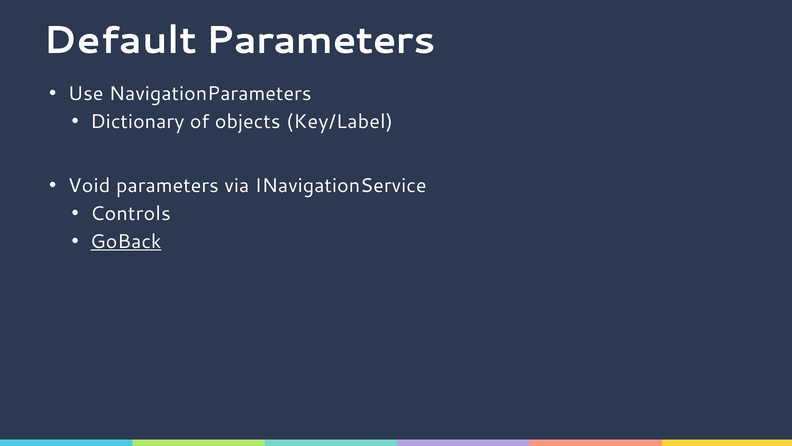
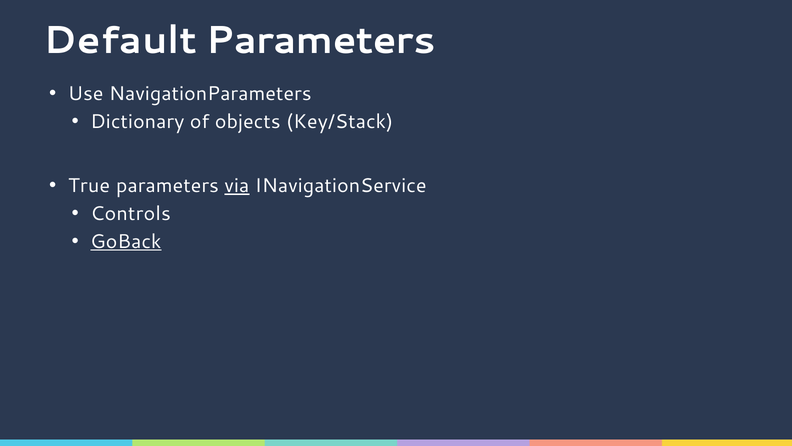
Key/Label: Key/Label -> Key/Stack
Void: Void -> True
via underline: none -> present
